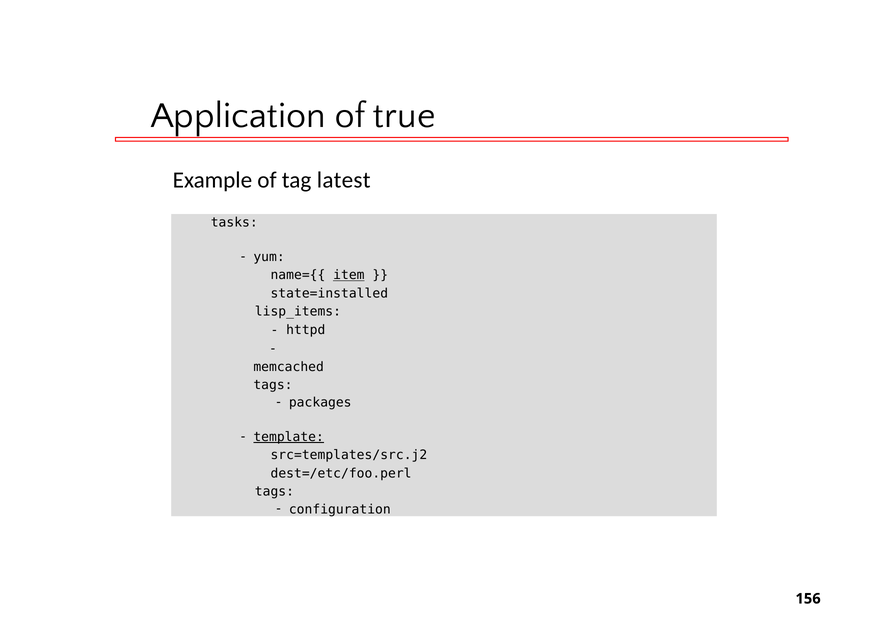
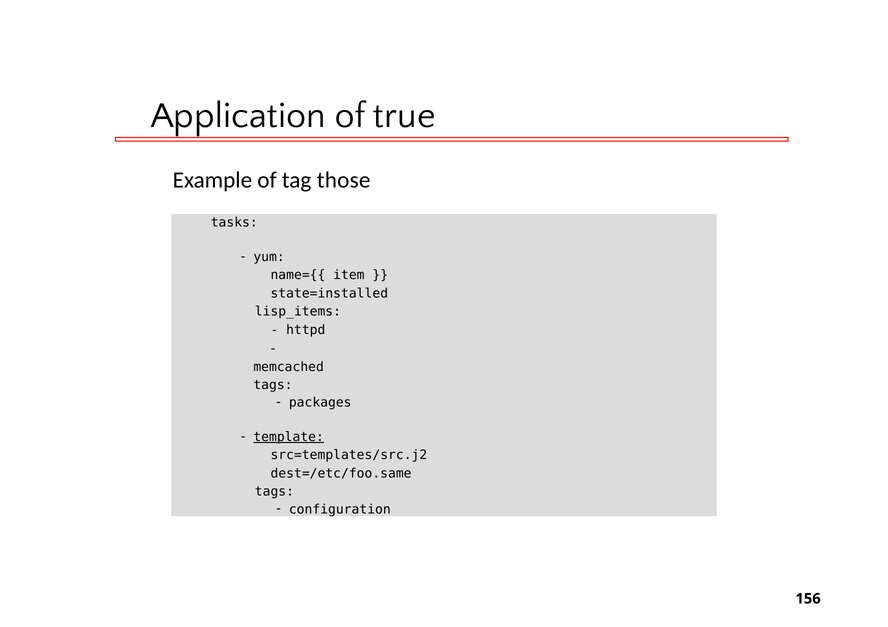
latest: latest -> those
item underline: present -> none
dest=/etc/foo.perl: dest=/etc/foo.perl -> dest=/etc/foo.same
